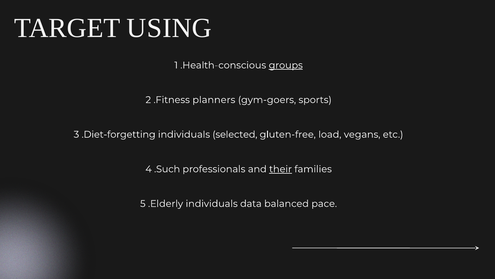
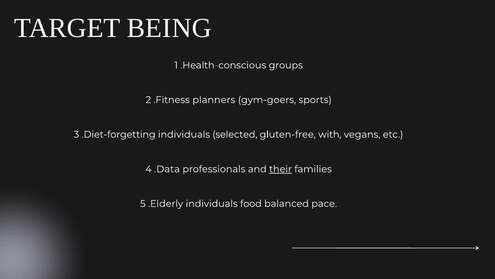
USING: USING -> BEING
groups underline: present -> none
load: load -> with
.Such: .Such -> .Data
data: data -> food
